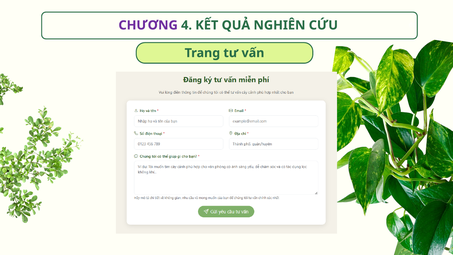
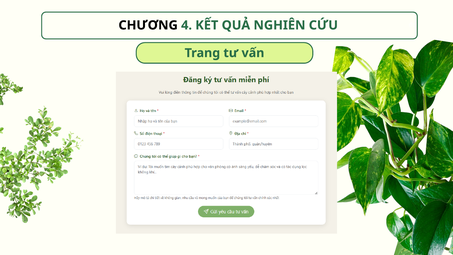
CHƯƠNG colour: purple -> black
